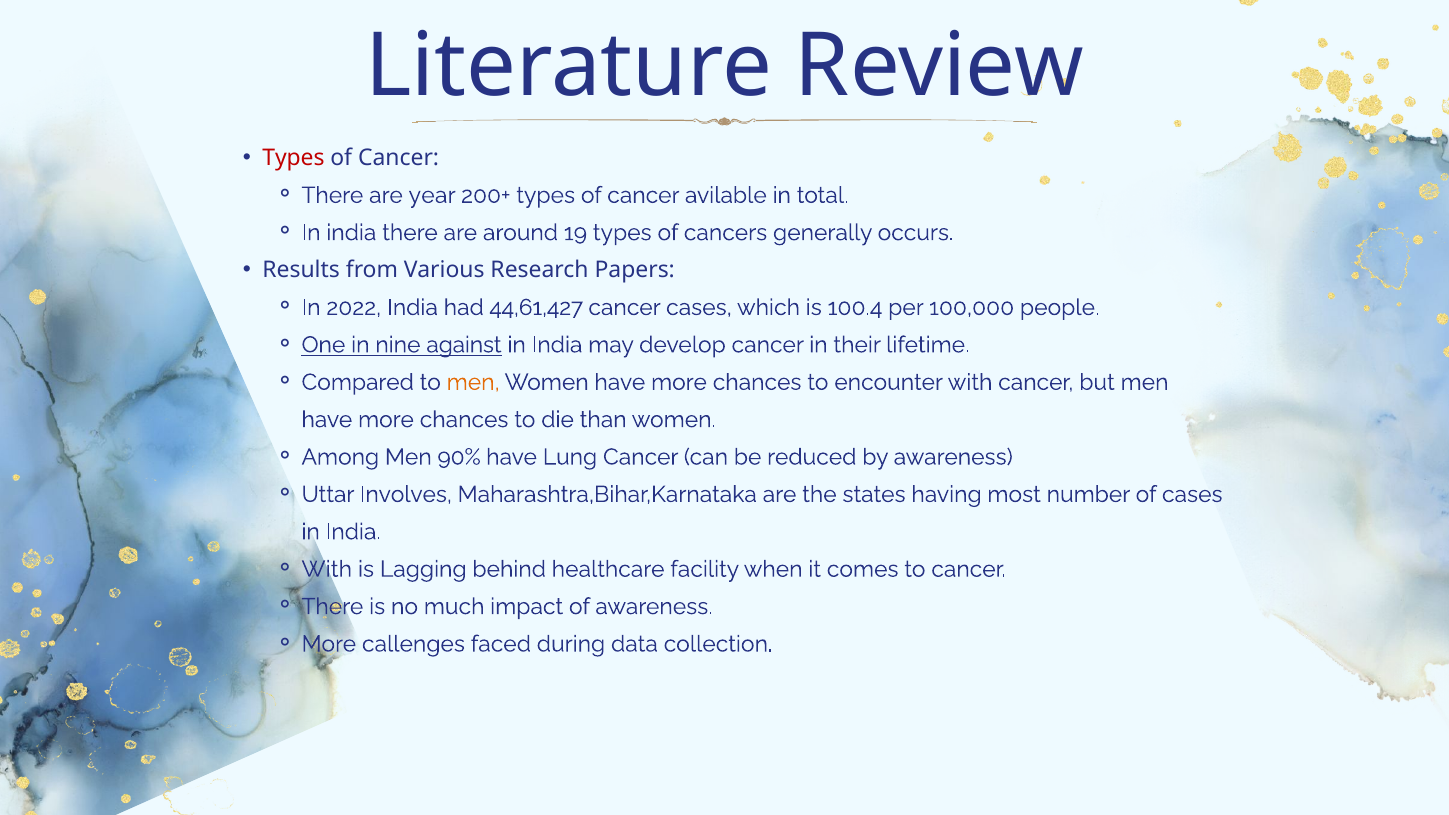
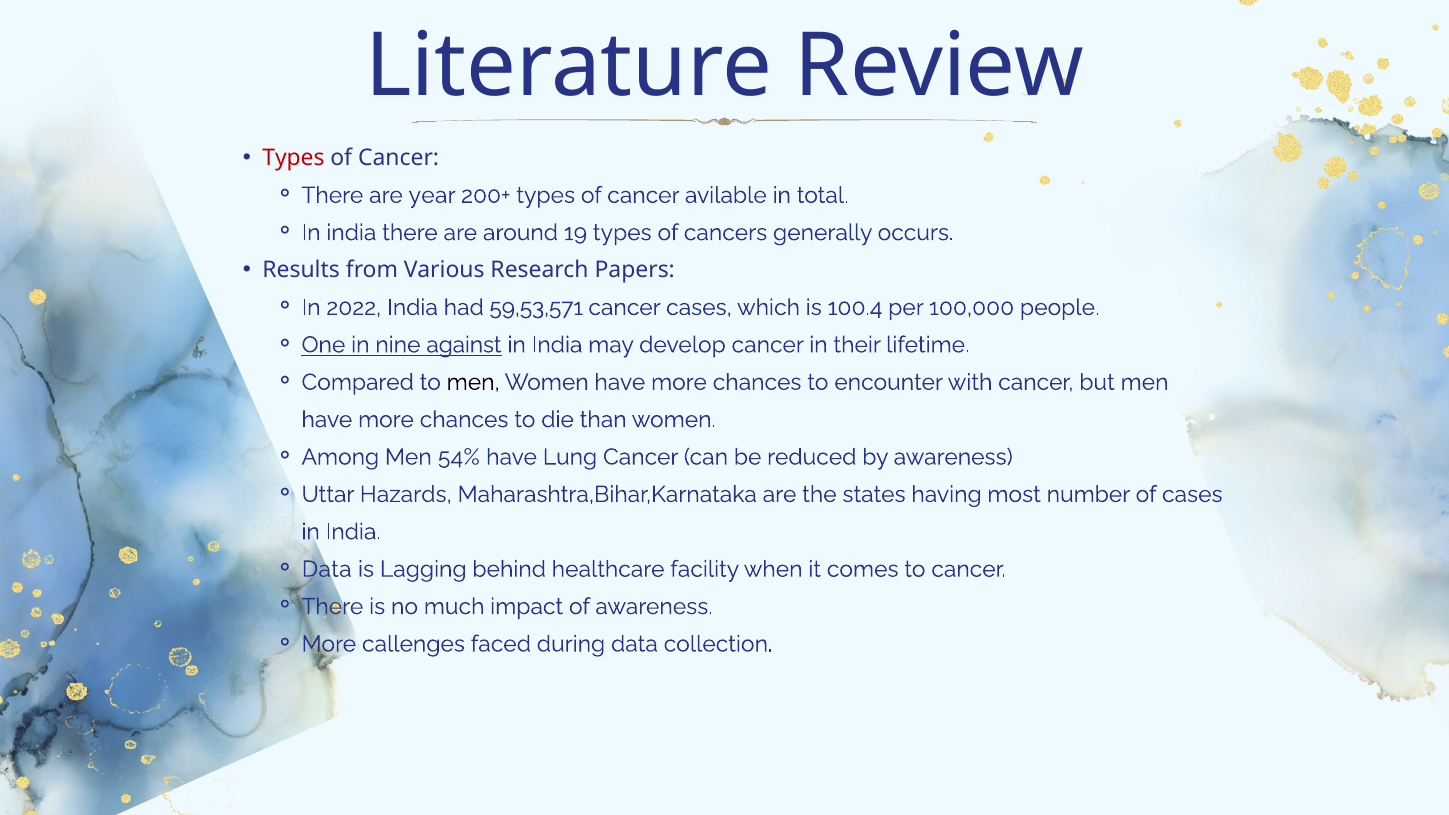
44,61,427: 44,61,427 -> 59,53,571
men at (473, 382) colour: orange -> black
90%: 90% -> 54%
Involves: Involves -> Hazards
With at (327, 569): With -> Data
